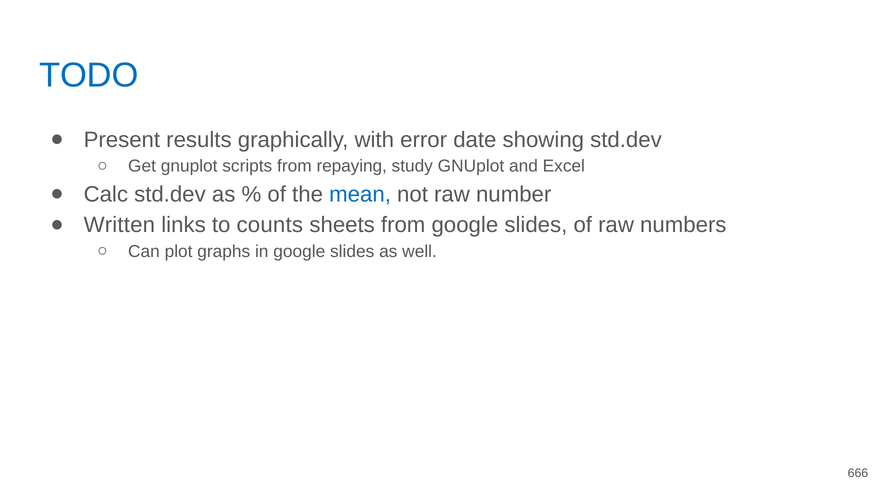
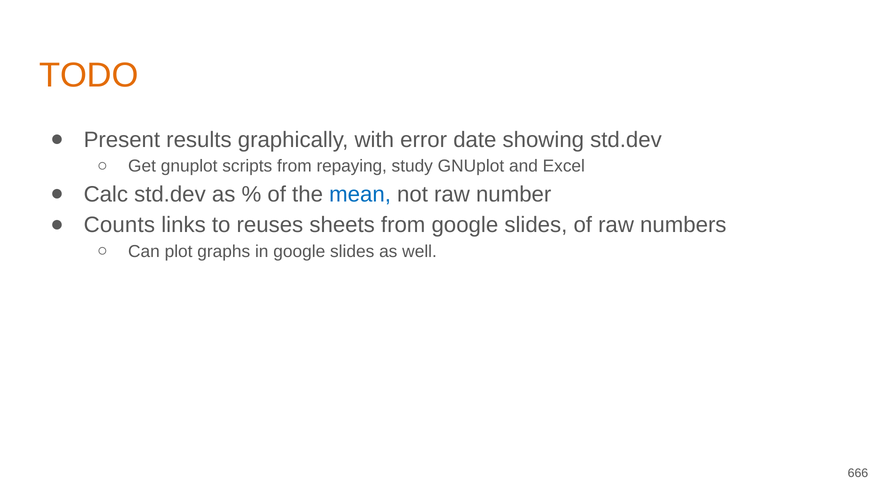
TODO colour: blue -> orange
Written: Written -> Counts
counts: counts -> reuses
